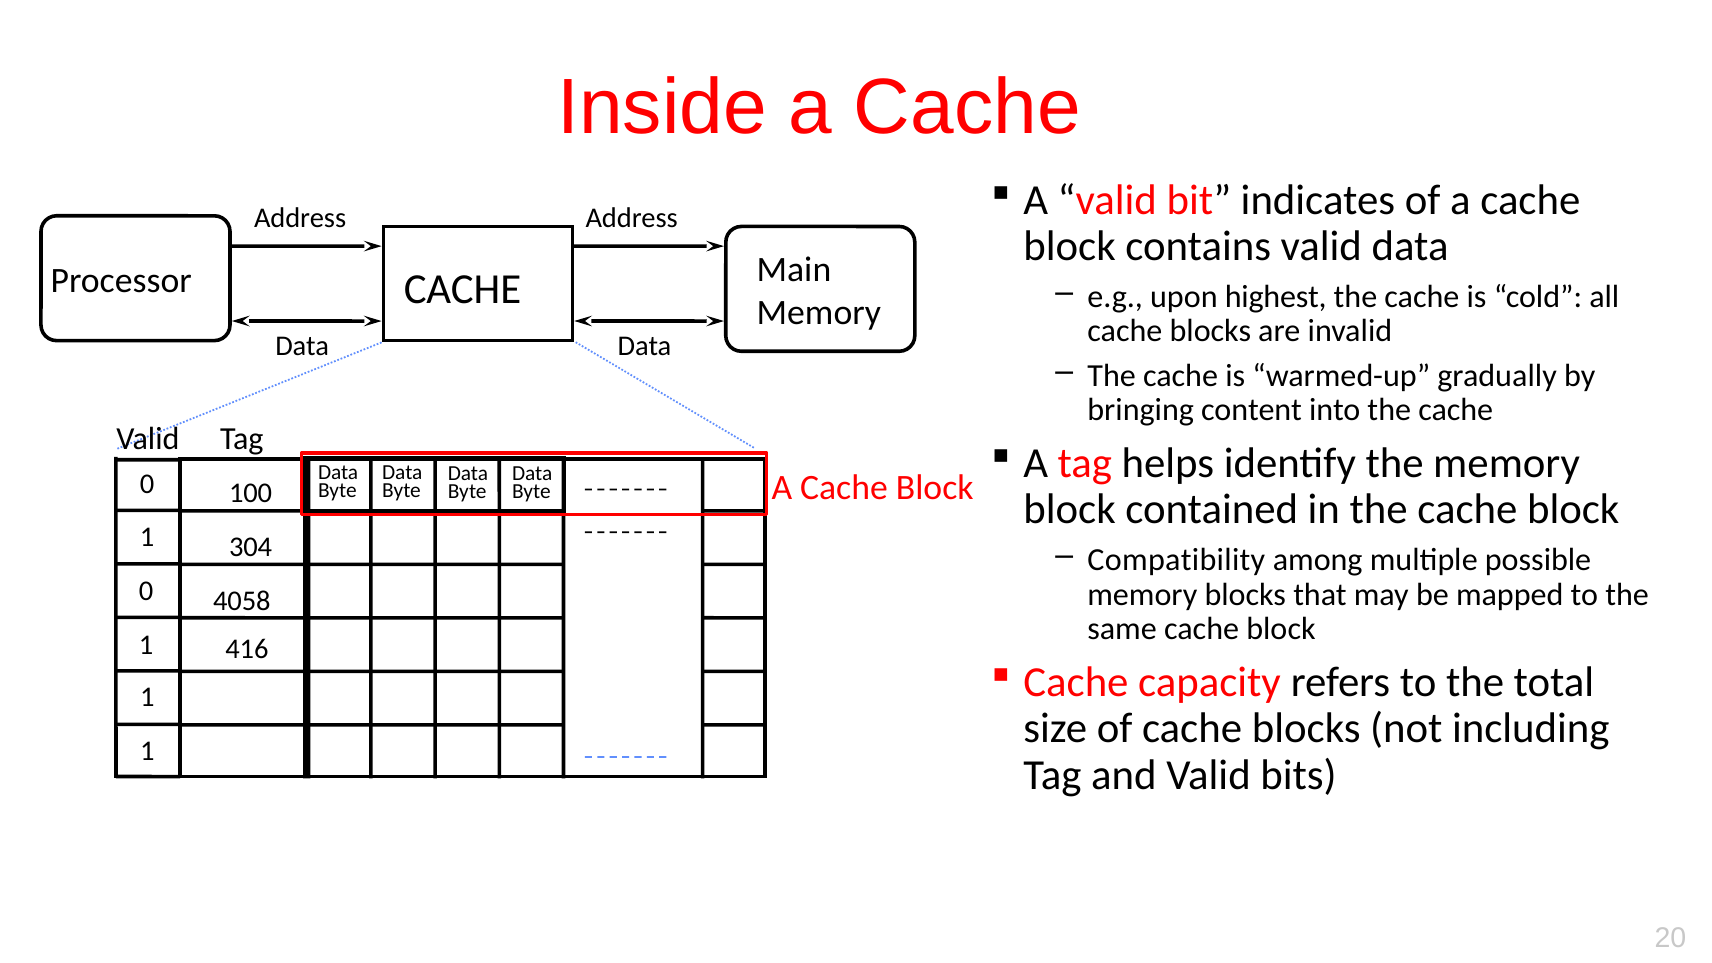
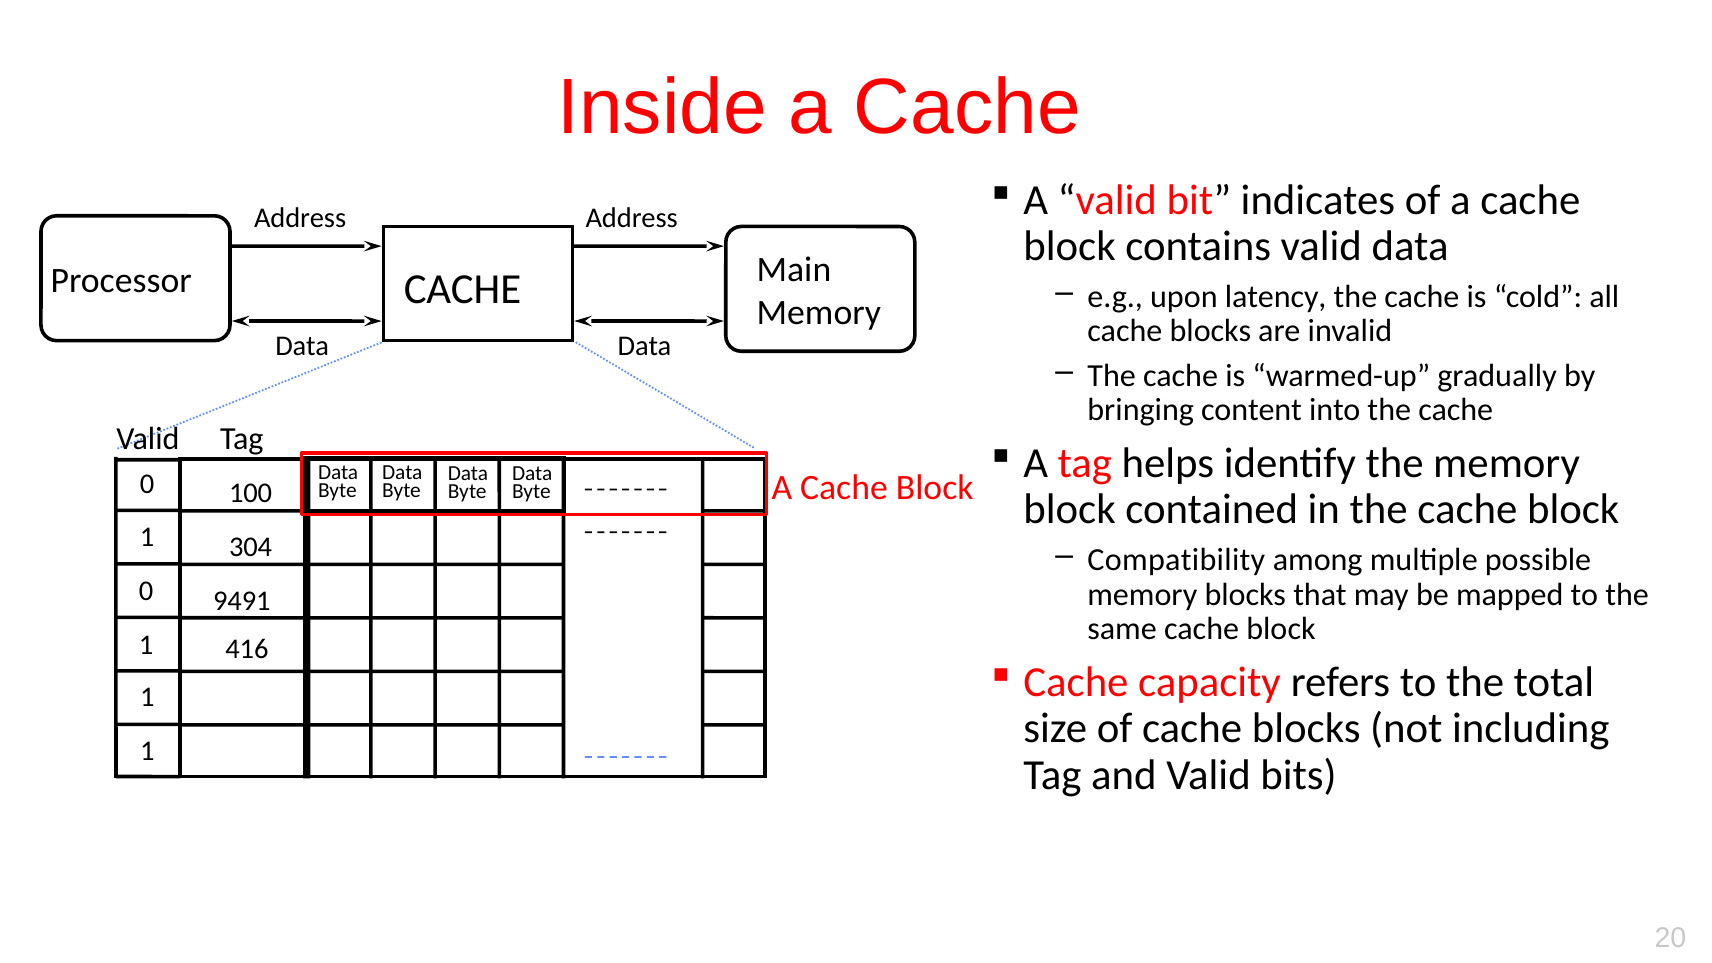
highest: highest -> latency
4058: 4058 -> 9491
